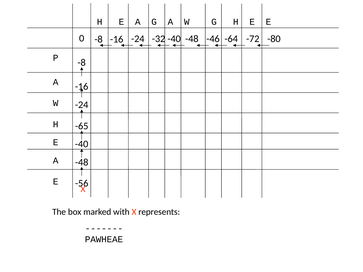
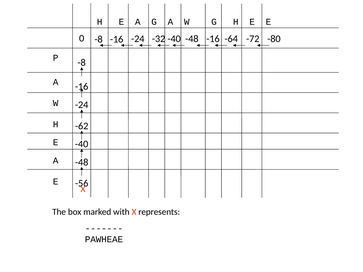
-48 -46: -46 -> -16
-65: -65 -> -62
